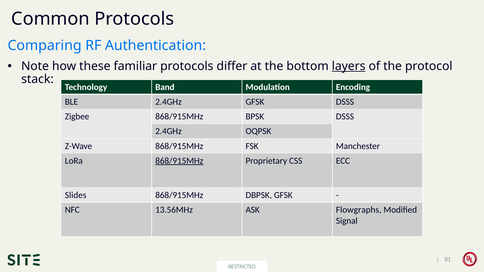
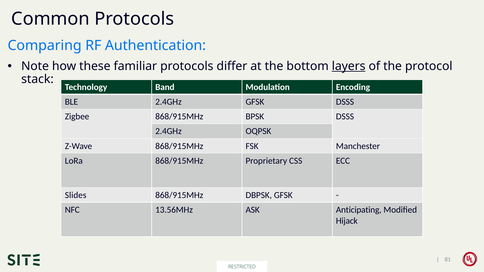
868/915MHz at (179, 161) underline: present -> none
Flowgraphs: Flowgraphs -> Anticipating
Signal: Signal -> Hijack
